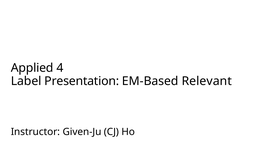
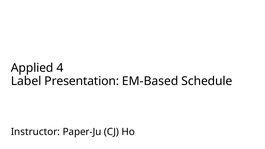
Relevant: Relevant -> Schedule
Given-Ju: Given-Ju -> Paper-Ju
